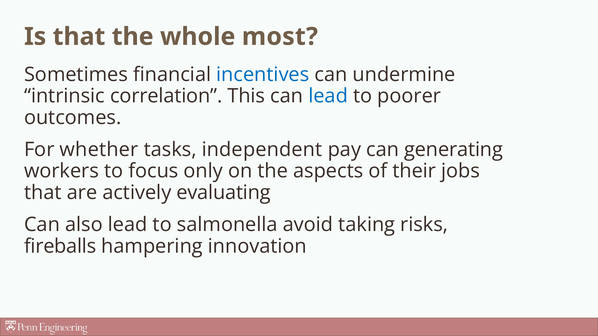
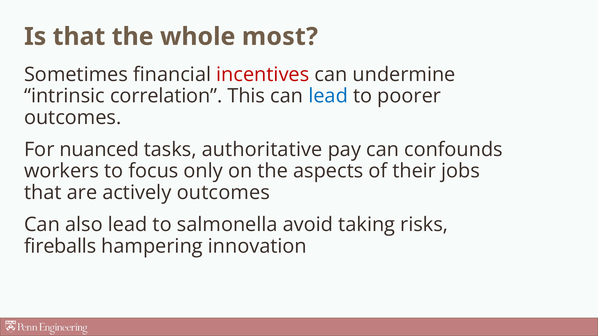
incentives colour: blue -> red
whether: whether -> nuanced
independent: independent -> authoritative
generating: generating -> confounds
actively evaluating: evaluating -> outcomes
